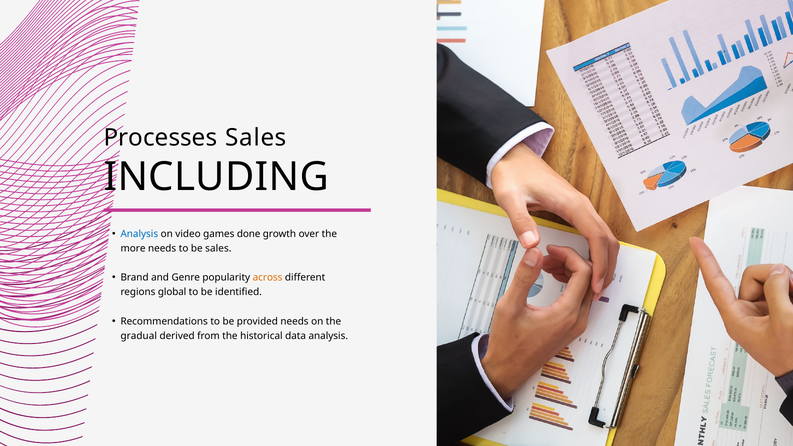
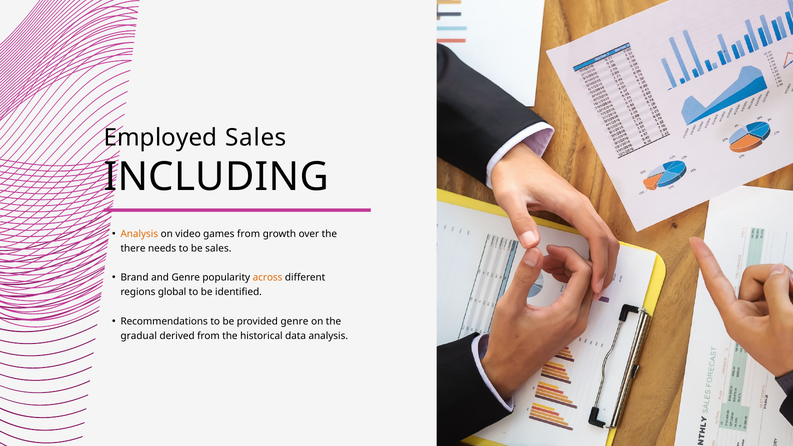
Processes: Processes -> Employed
Analysis at (139, 234) colour: blue -> orange
games done: done -> from
more: more -> there
provided needs: needs -> genre
